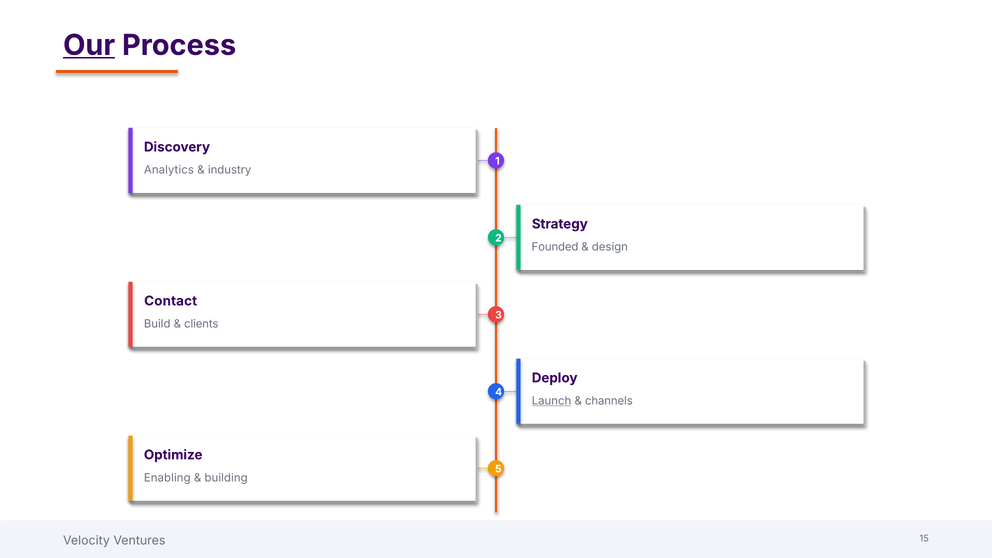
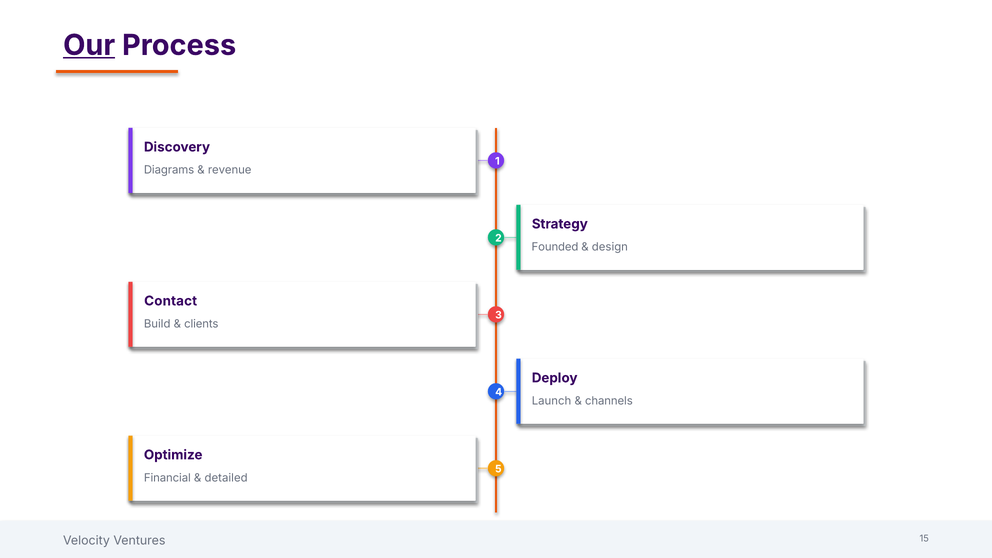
Analytics: Analytics -> Diagrams
industry: industry -> revenue
Launch underline: present -> none
Enabling: Enabling -> Financial
building: building -> detailed
